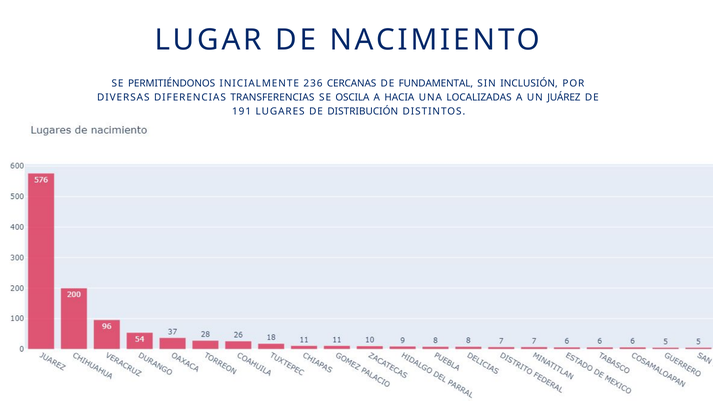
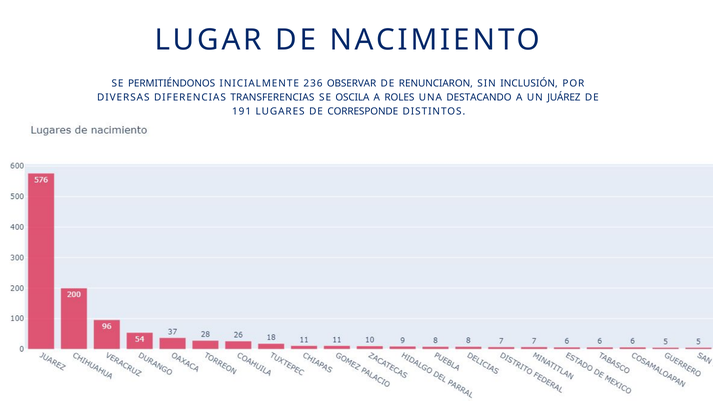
CERCANAS: CERCANAS -> OBSERVAR
FUNDAMENTAL: FUNDAMENTAL -> RENUNCIARON
HACIA: HACIA -> ROLES
LOCALIZADAS: LOCALIZADAS -> DESTACANDO
DISTRIBUCIÓN: DISTRIBUCIÓN -> CORRESPONDE
